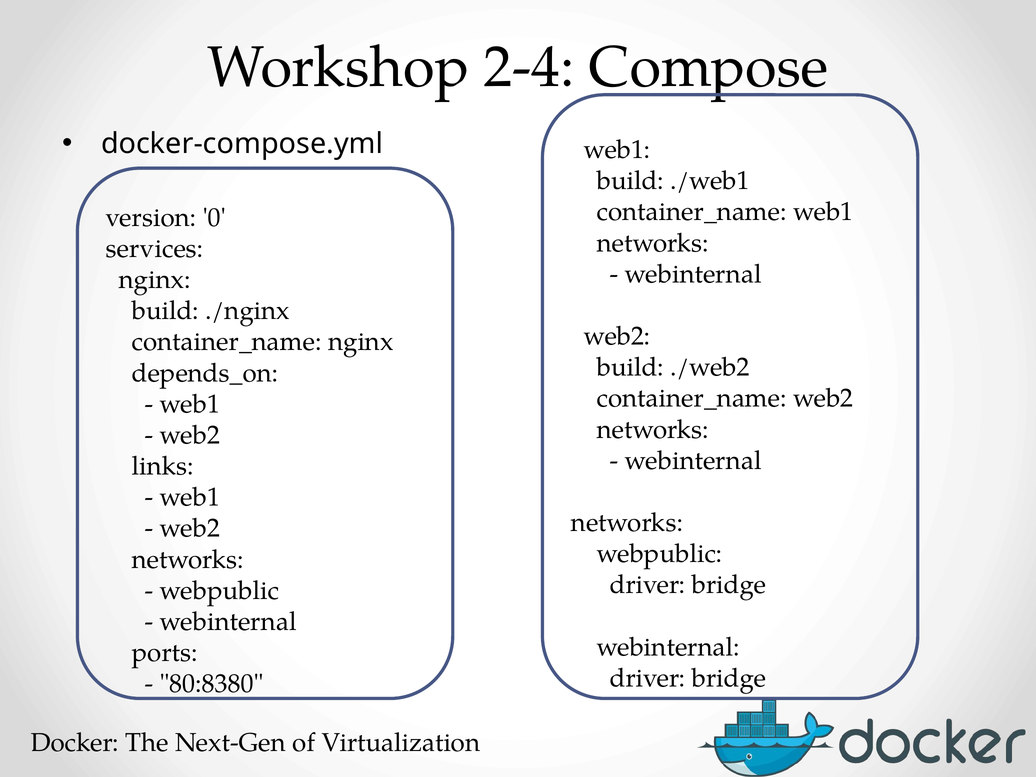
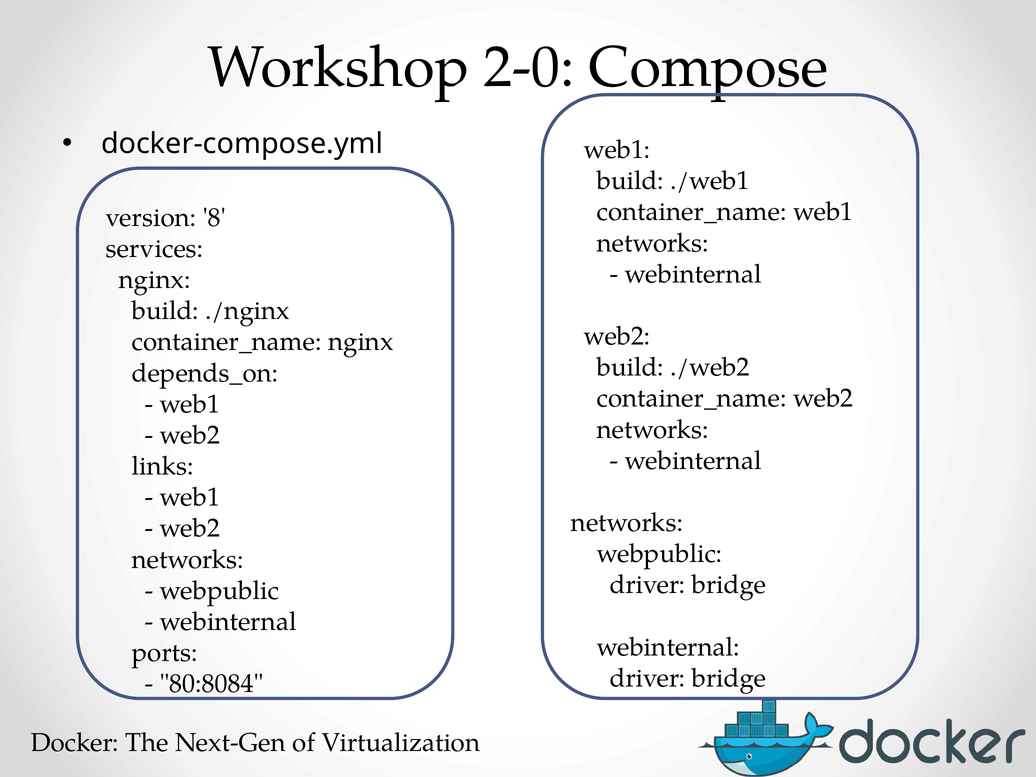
2-4: 2-4 -> 2-0
0: 0 -> 8
80:8380: 80:8380 -> 80:8084
